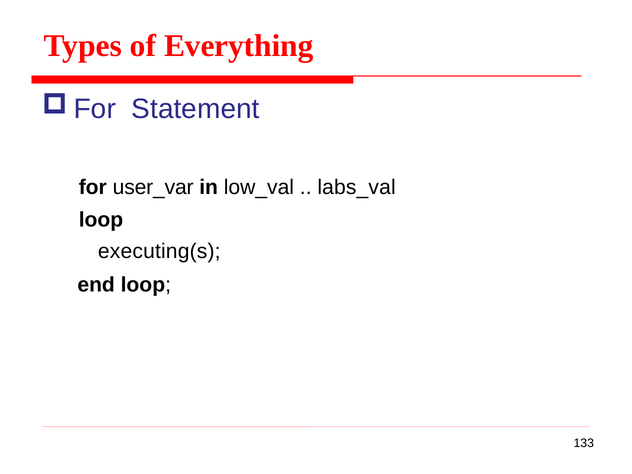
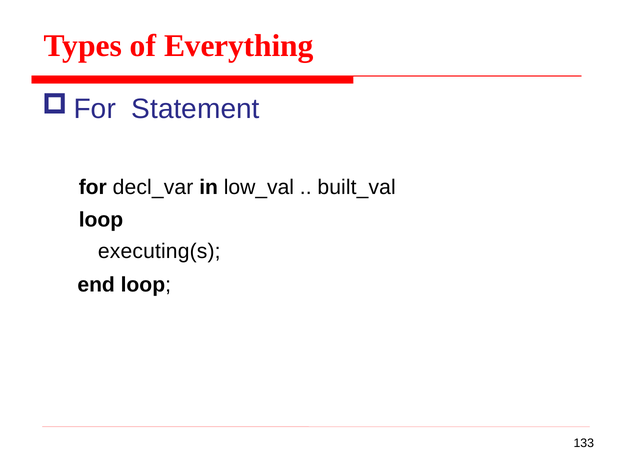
user_var: user_var -> decl_var
labs_val: labs_val -> built_val
